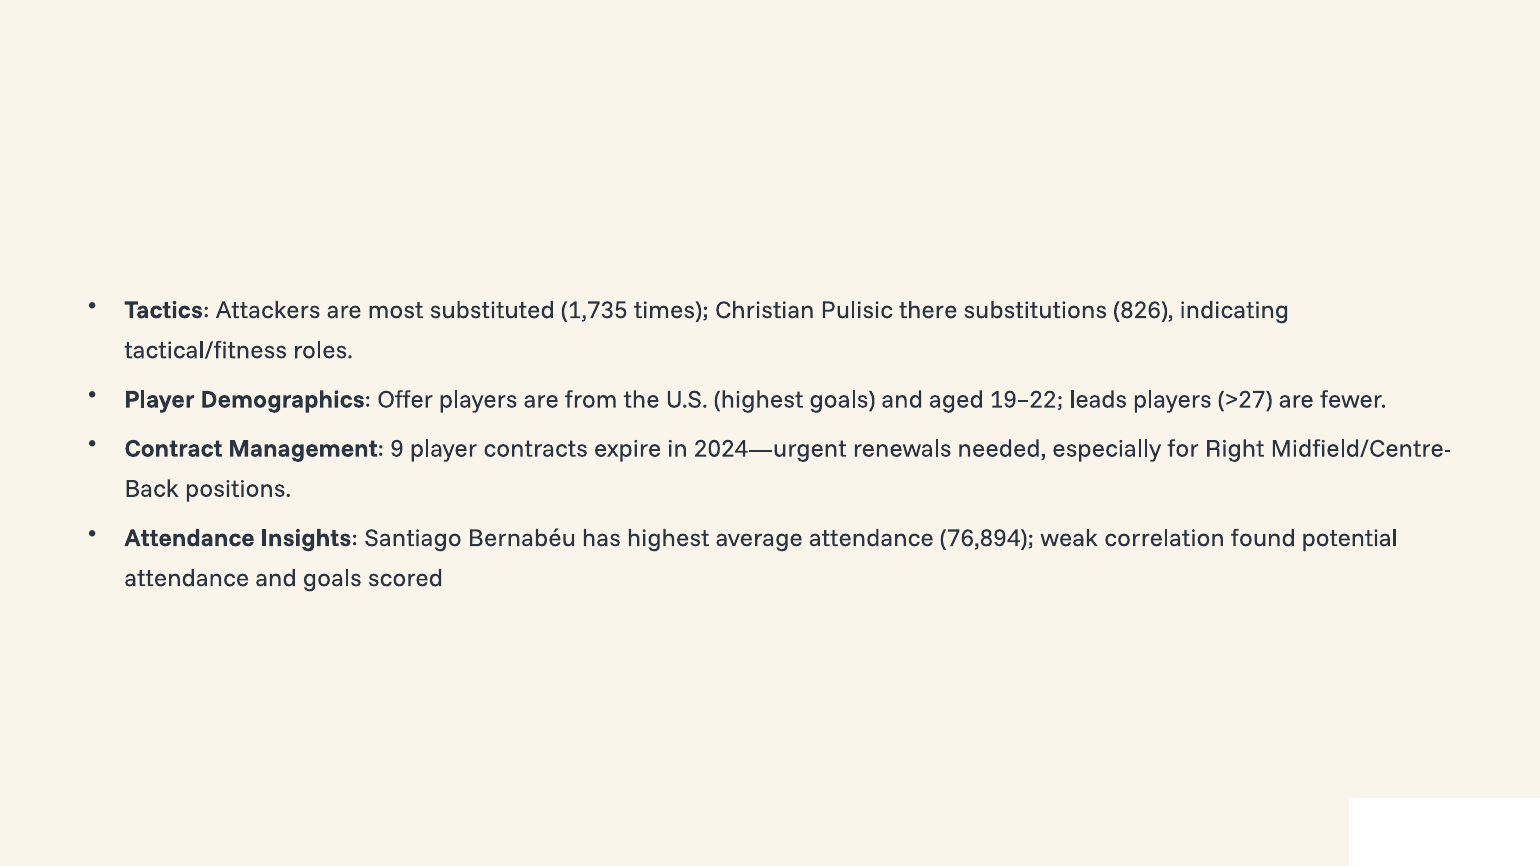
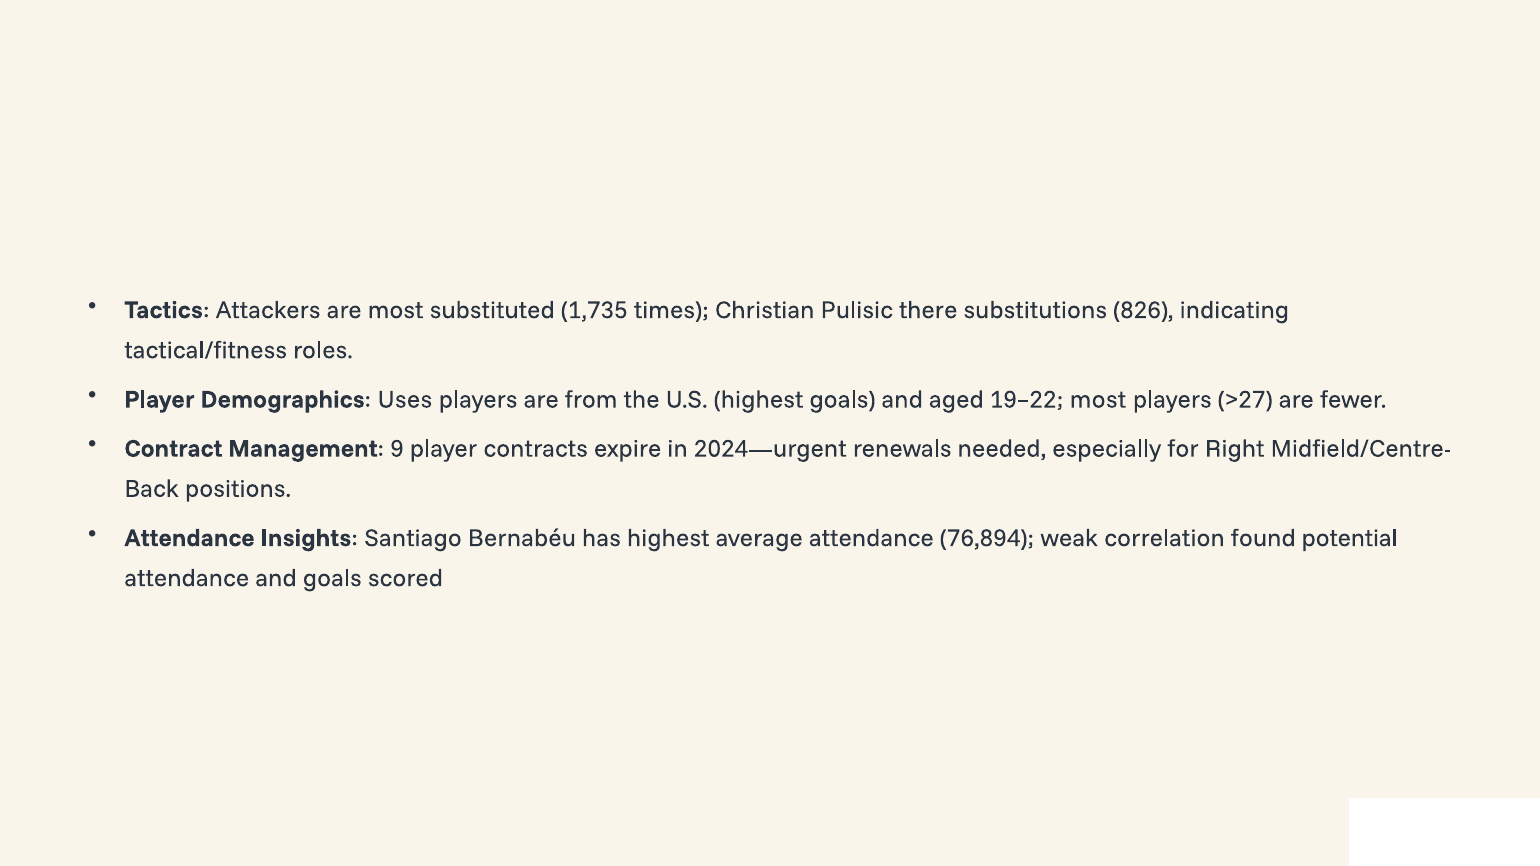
Offer: Offer -> Uses
19–22 leads: leads -> most
